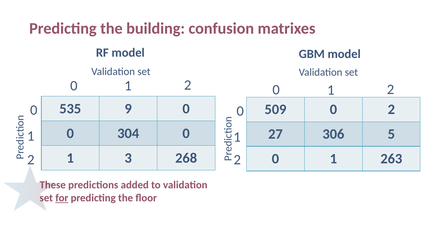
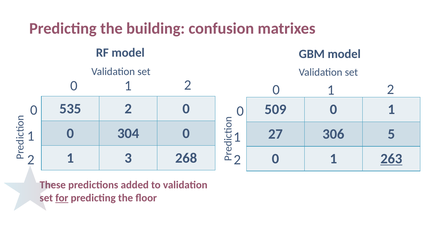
535 9: 9 -> 2
509 0 2: 2 -> 1
263 underline: none -> present
